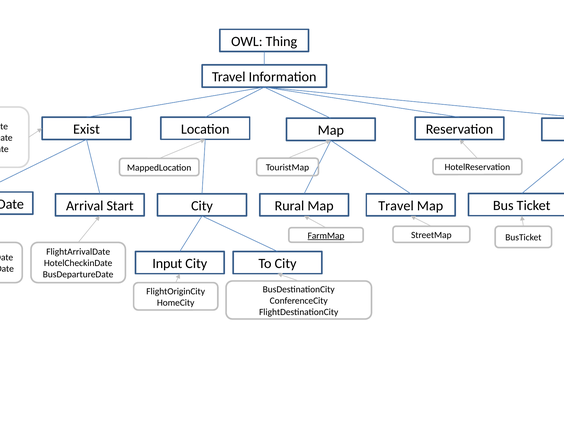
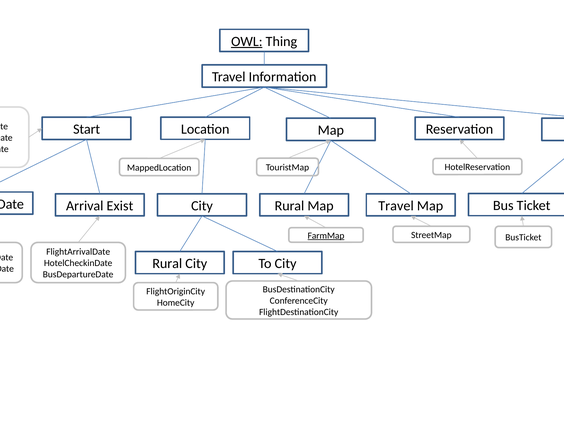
OWL underline: none -> present
Exist: Exist -> Start
Start: Start -> Exist
Input at (167, 264): Input -> Rural
